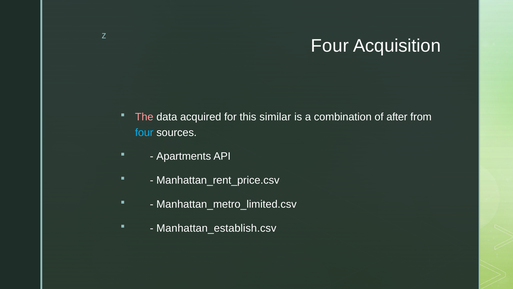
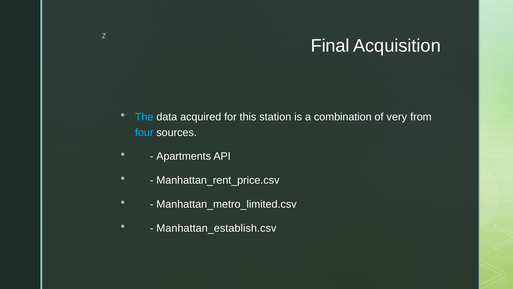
Four at (330, 46): Four -> Final
The colour: pink -> light blue
similar: similar -> station
after: after -> very
